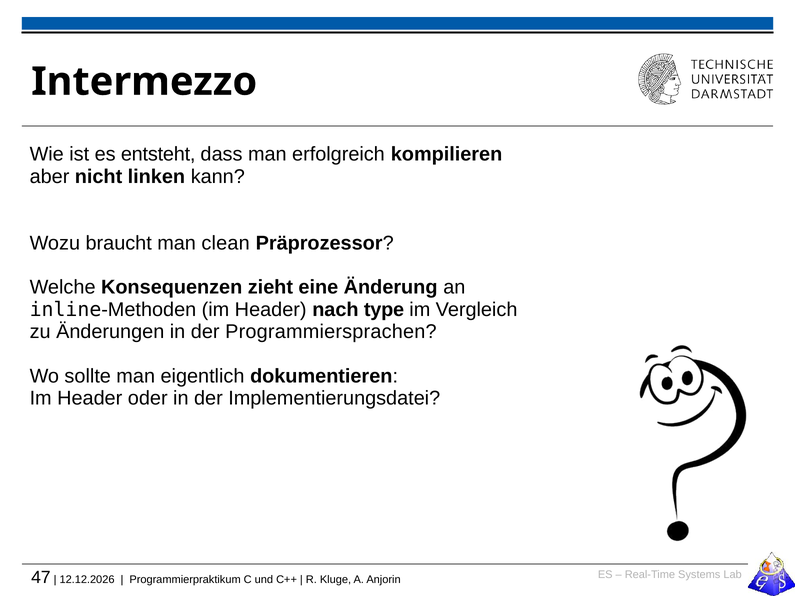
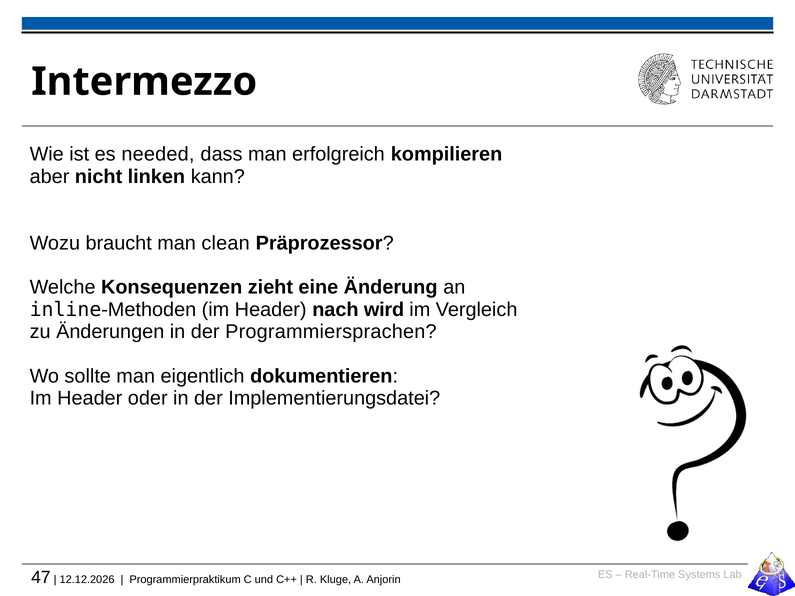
entsteht: entsteht -> needed
type: type -> wird
